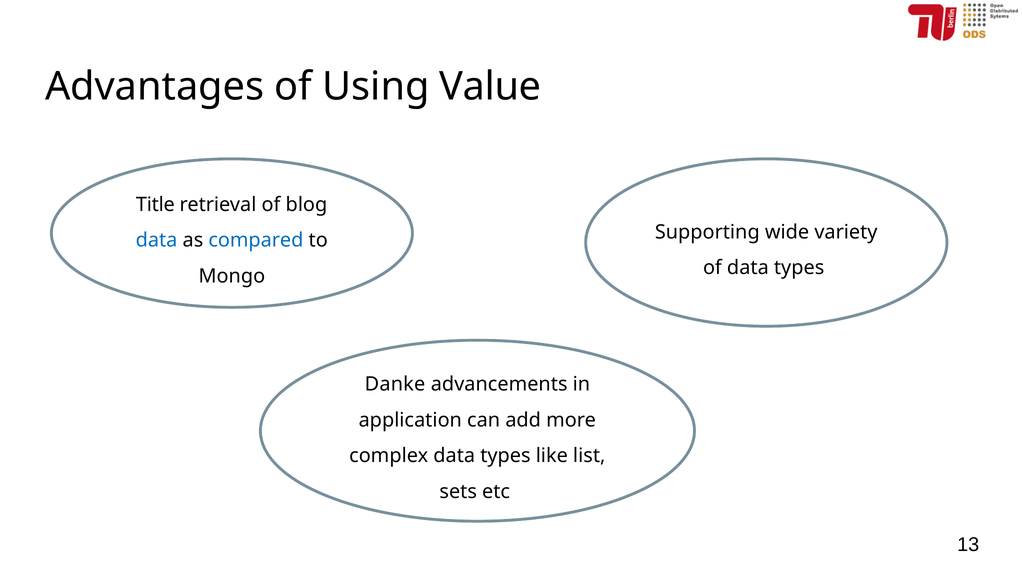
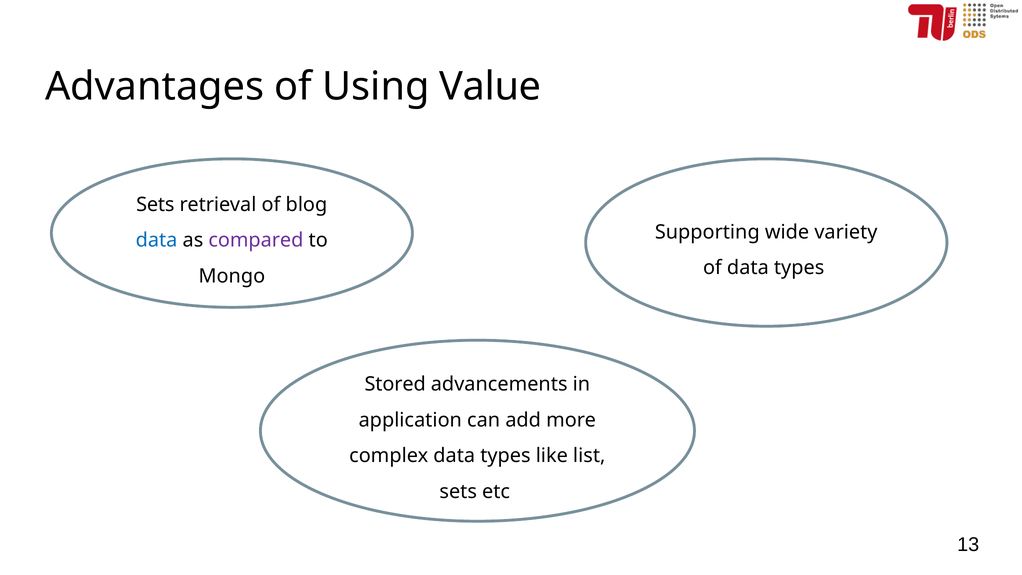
Title at (155, 205): Title -> Sets
compared colour: blue -> purple
Danke: Danke -> Stored
